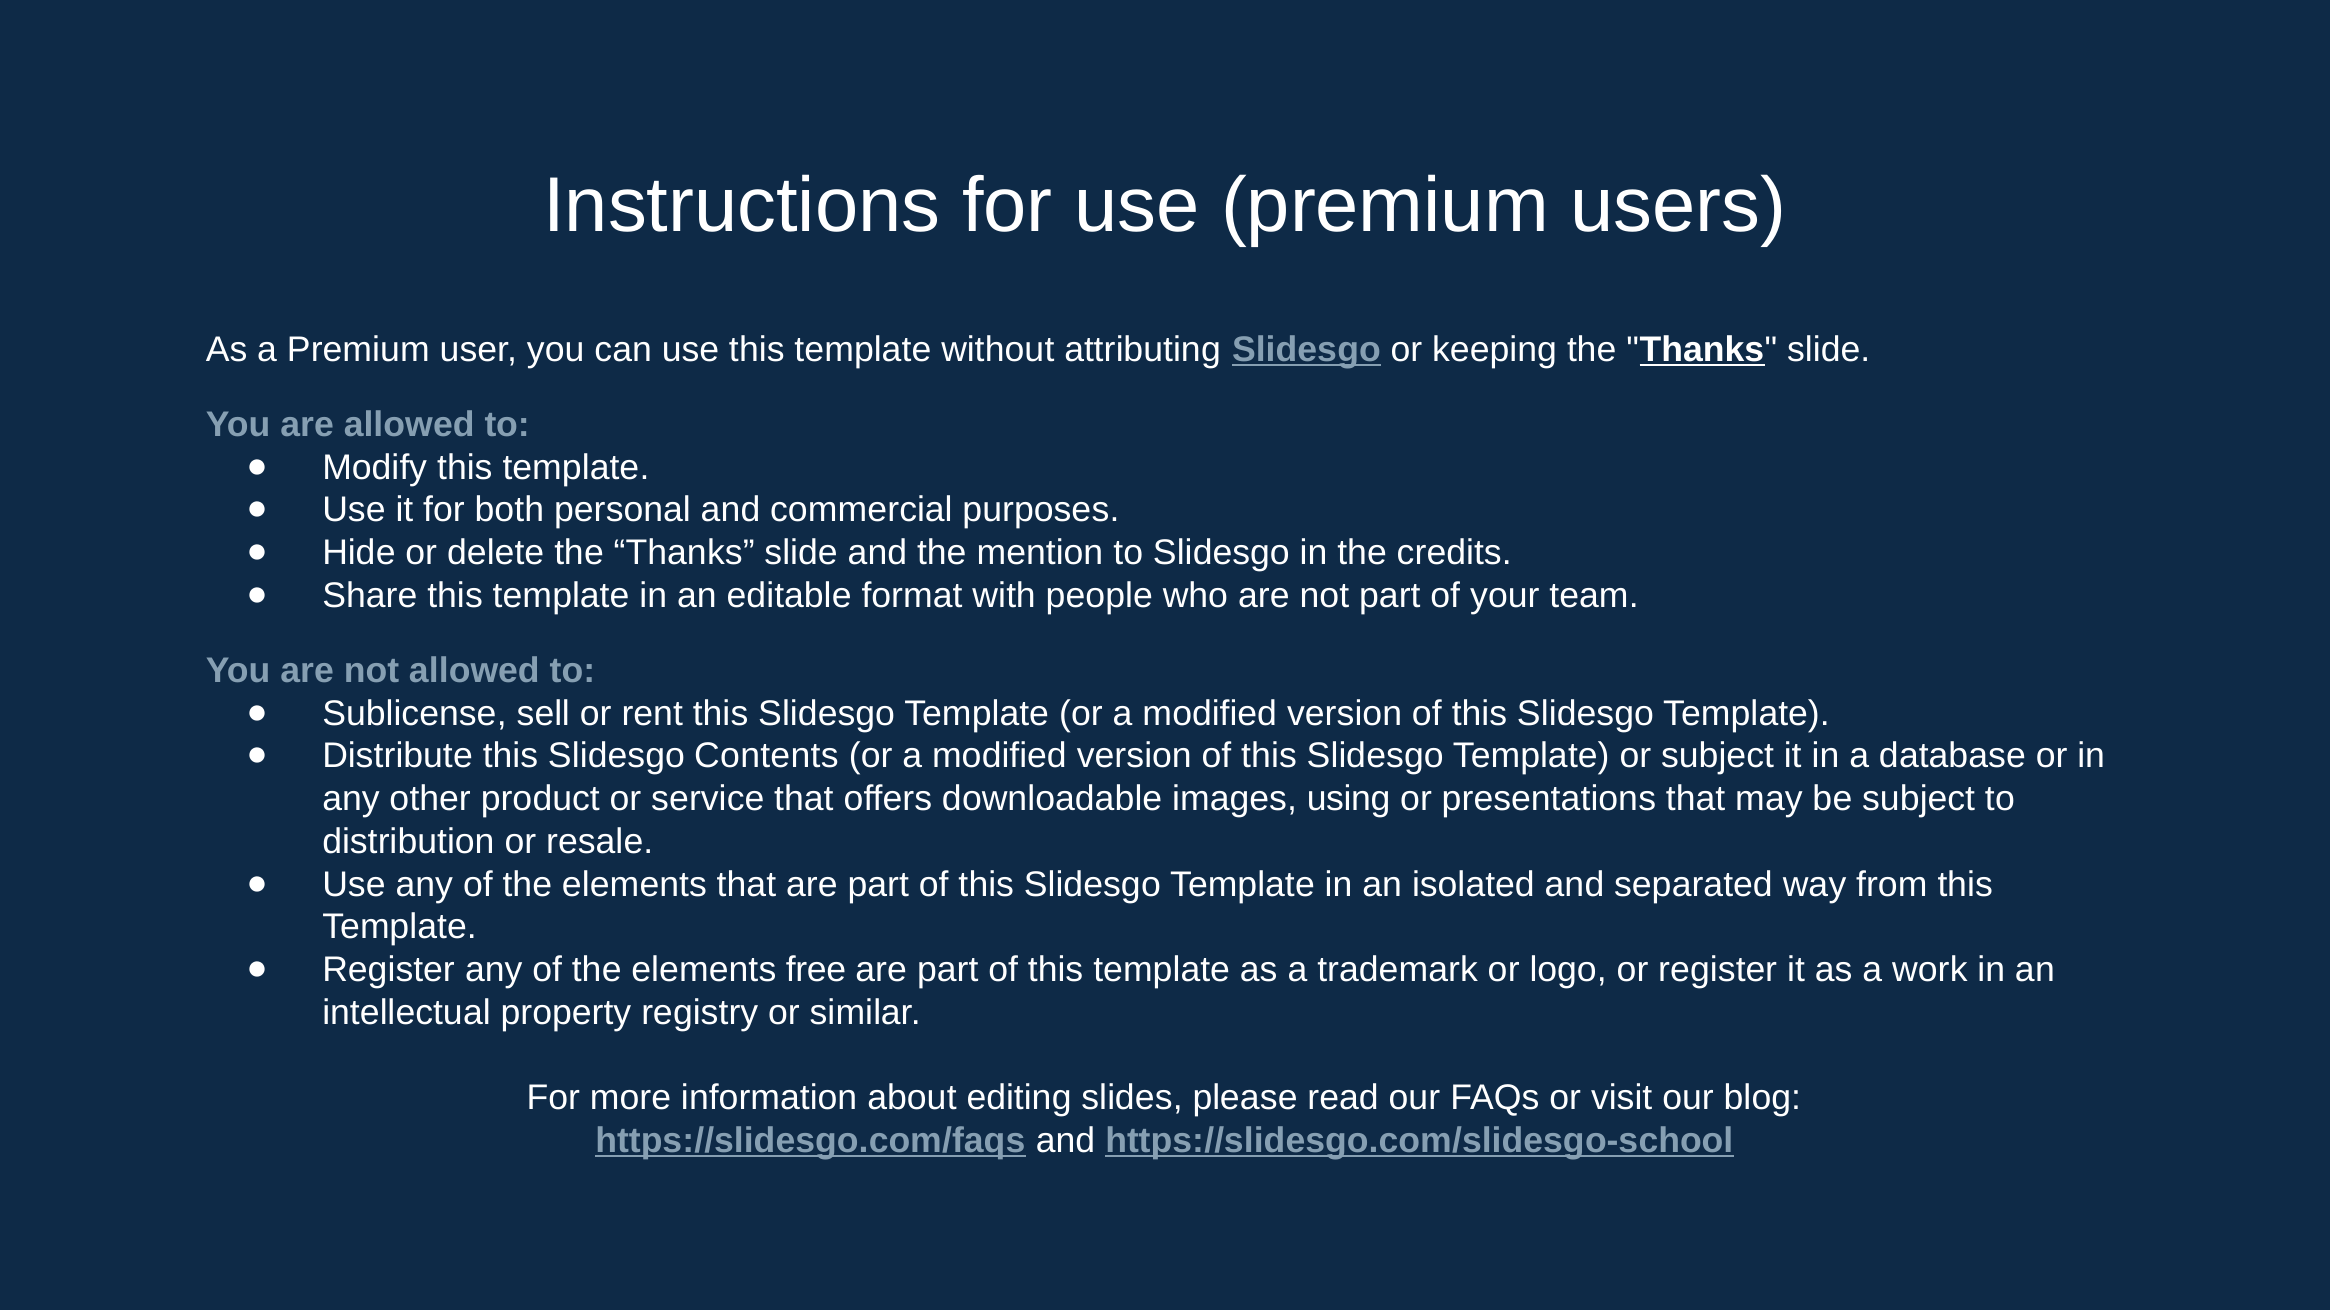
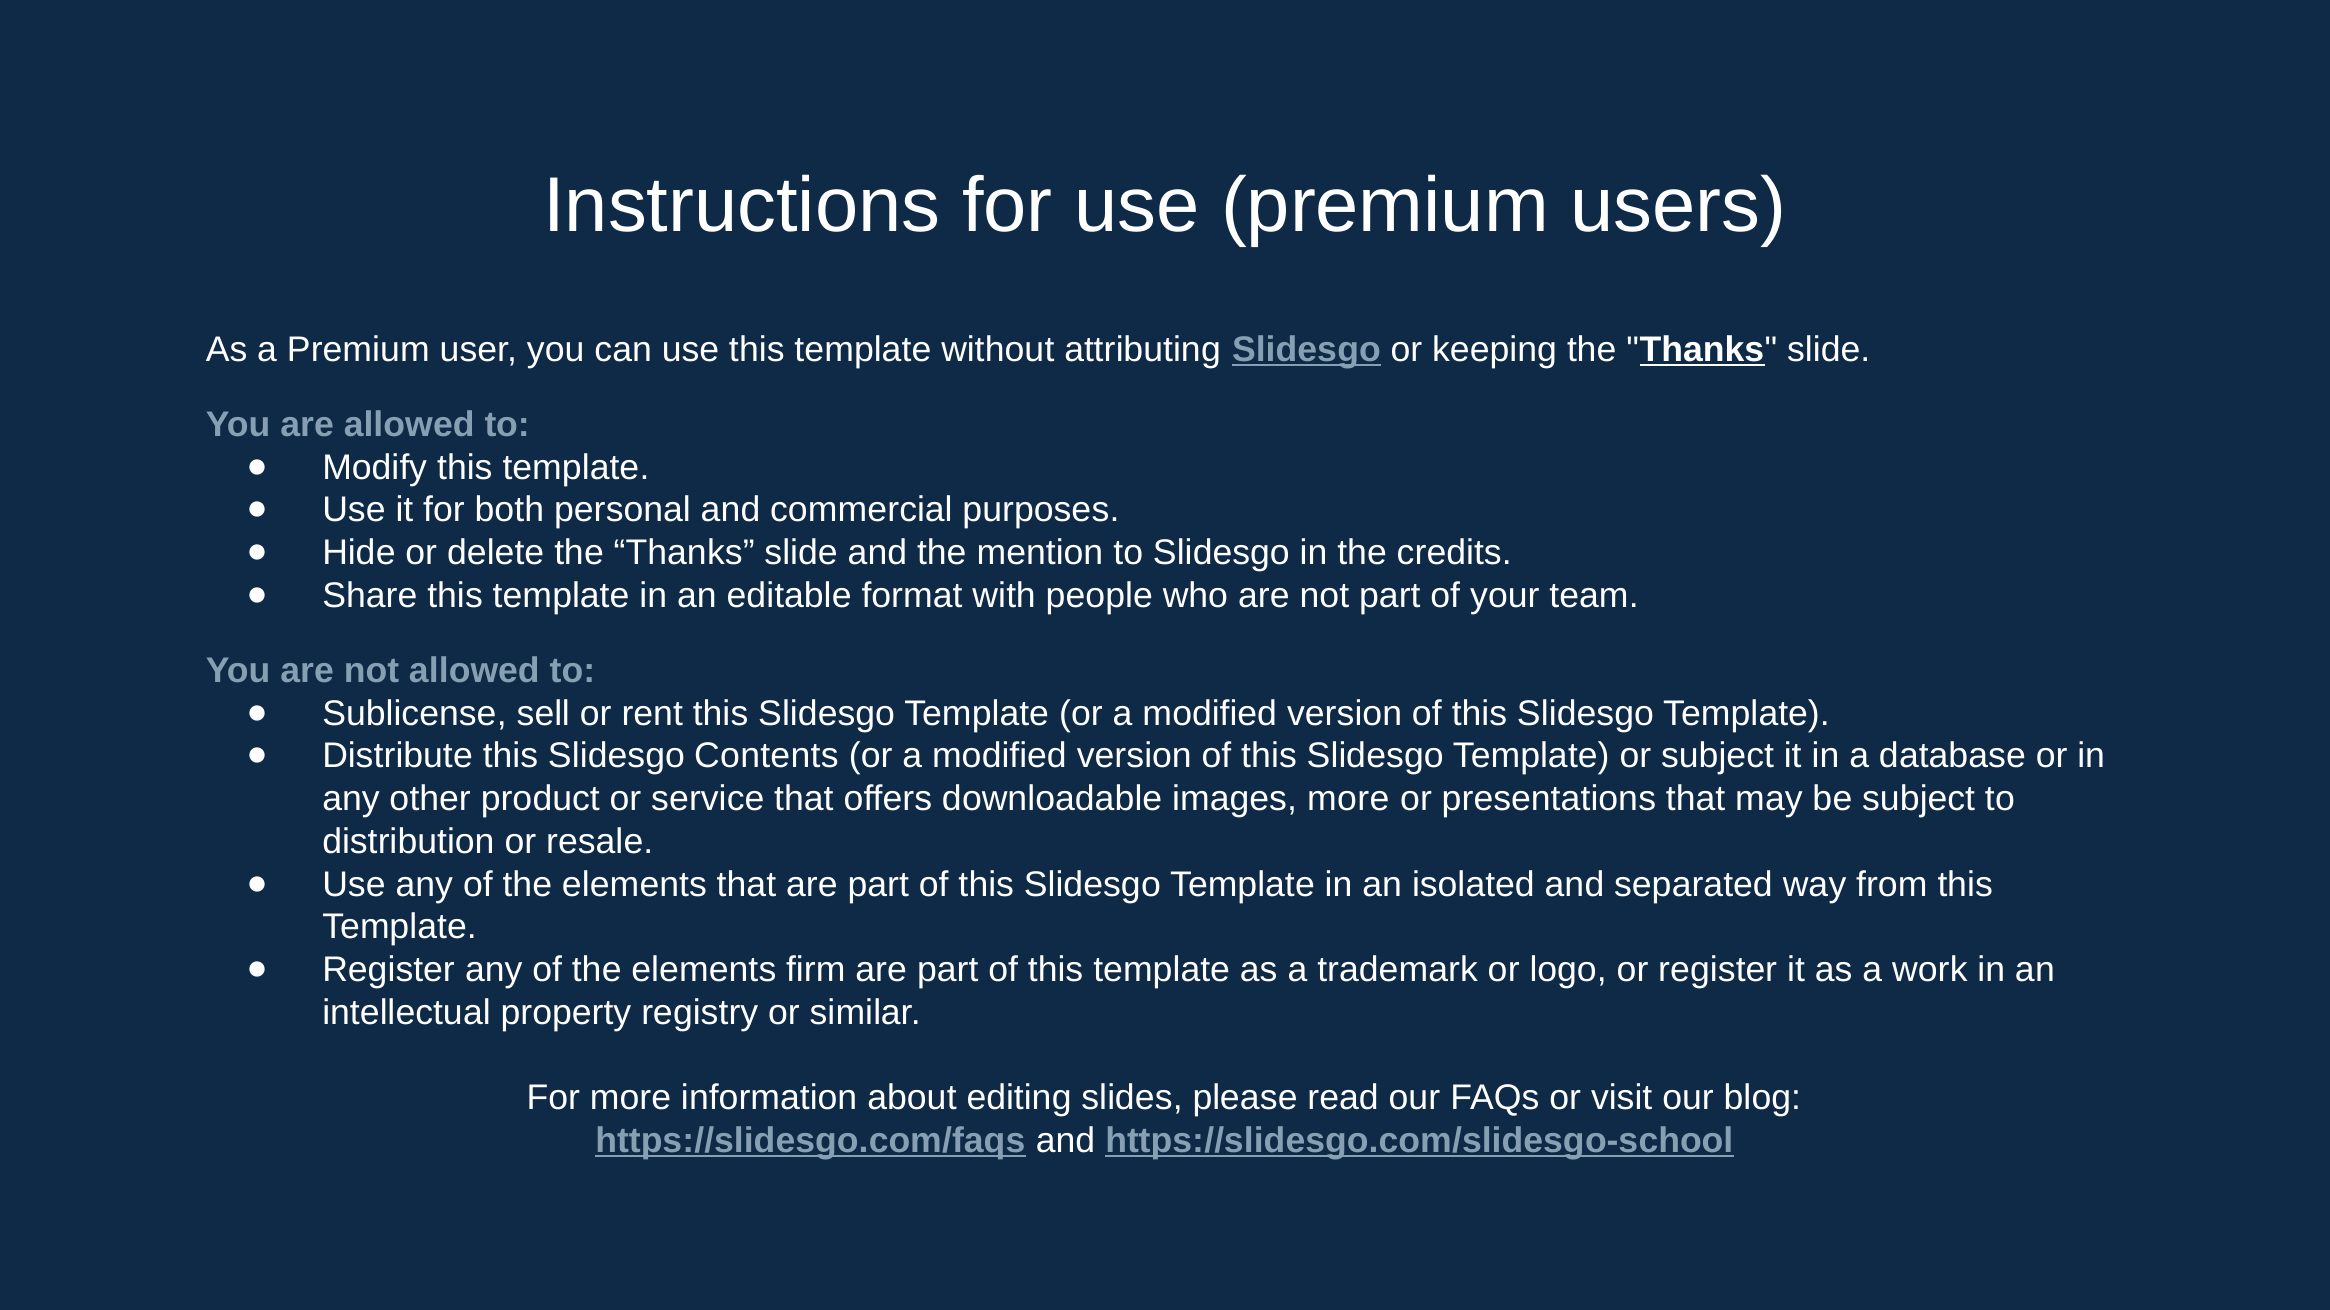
images using: using -> more
free: free -> firm
